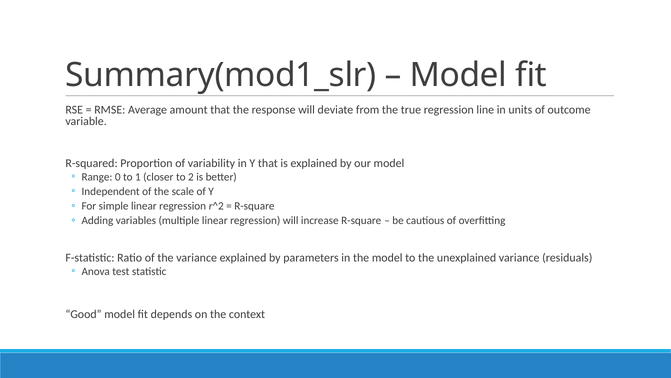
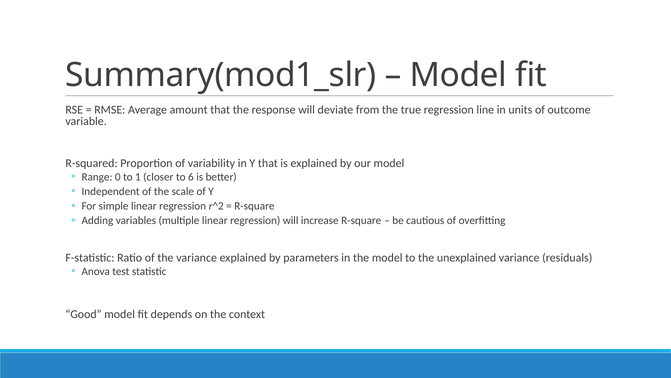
2: 2 -> 6
